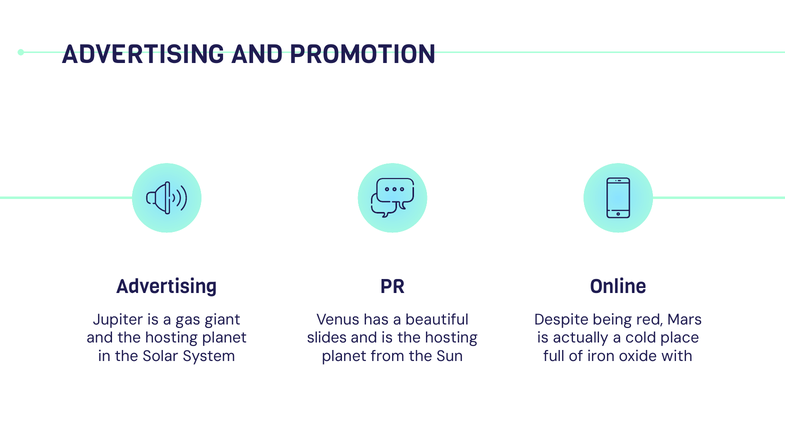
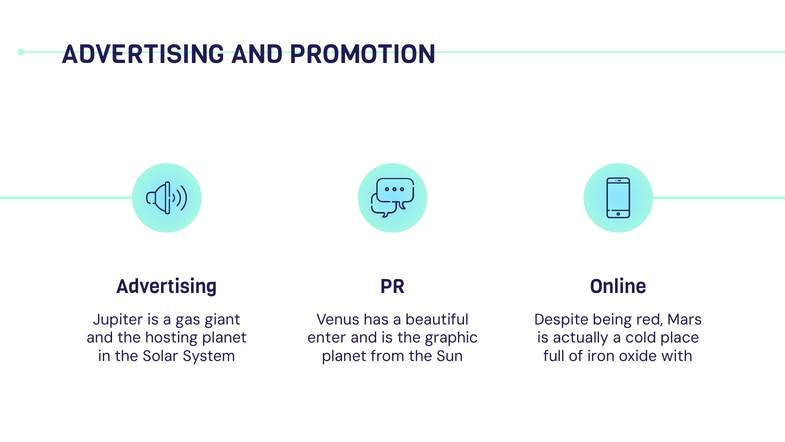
slides: slides -> enter
is the hosting: hosting -> graphic
